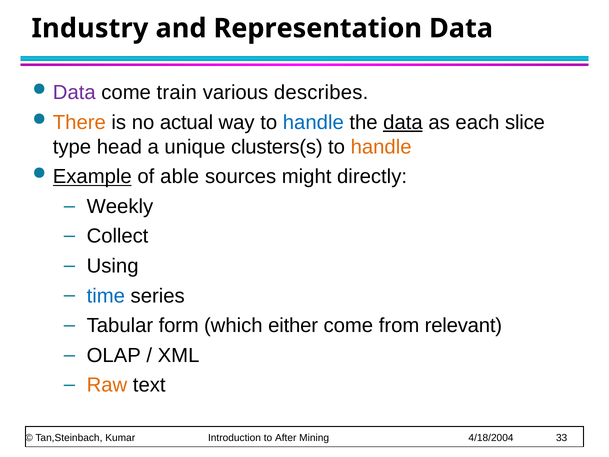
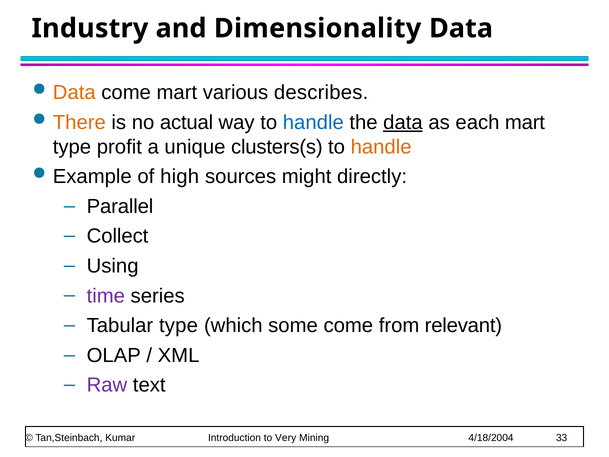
Representation: Representation -> Dimensionality
Data at (74, 93) colour: purple -> orange
come train: train -> mart
each slice: slice -> mart
head: head -> profit
Example underline: present -> none
able: able -> high
Weekly: Weekly -> Parallel
time colour: blue -> purple
Tabular form: form -> type
either: either -> some
Raw colour: orange -> purple
After: After -> Very
